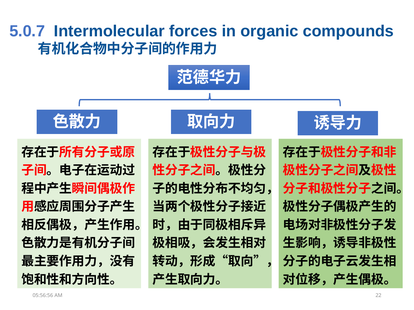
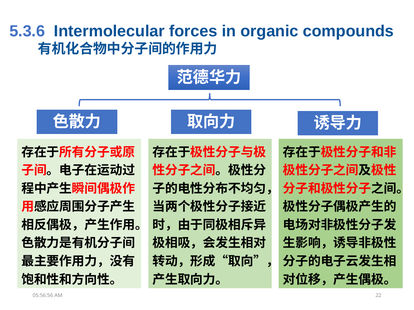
5.0.7: 5.0.7 -> 5.3.6
